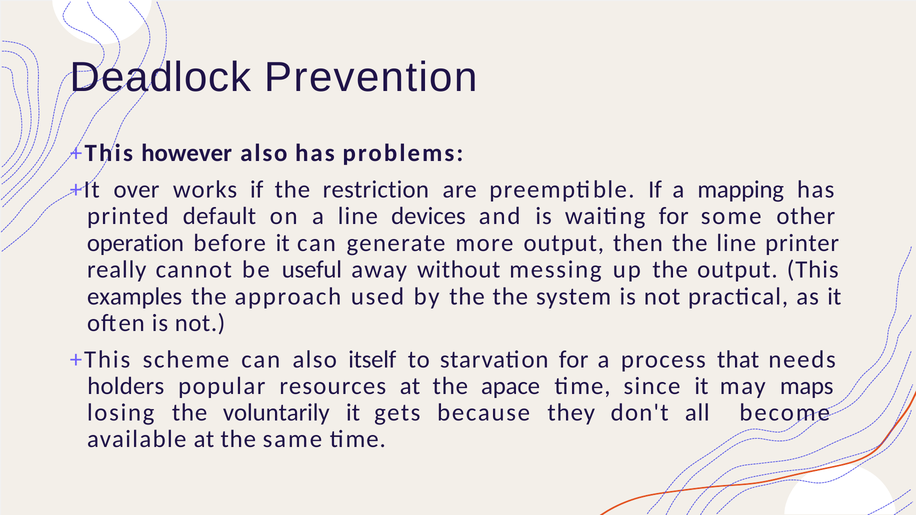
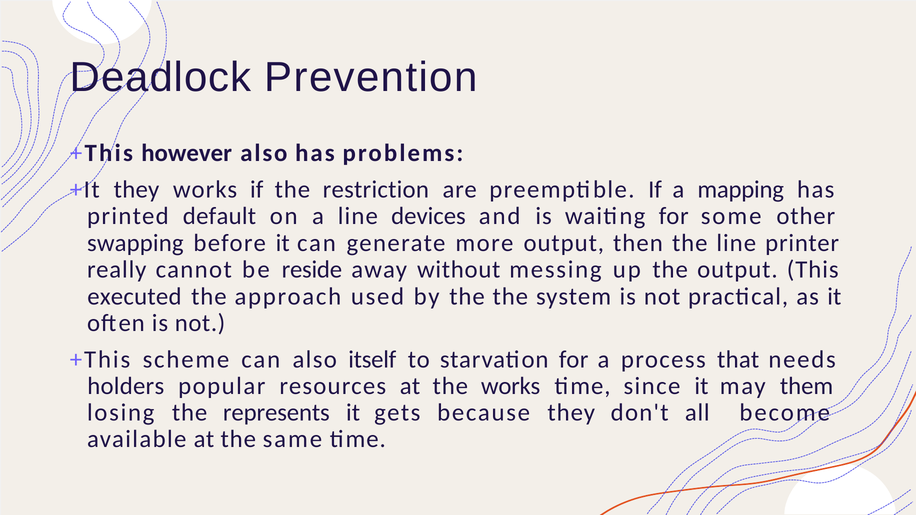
+It over: over -> they
operation: operation -> swapping
useful: useful -> reside
examples: examples -> executed
the apace: apace -> works
maps: maps -> them
voluntarily: voluntarily -> represents
